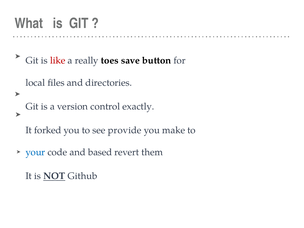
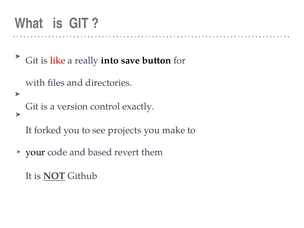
toes: toes -> into
local: local -> with
provide: provide -> projects
your colour: blue -> black
